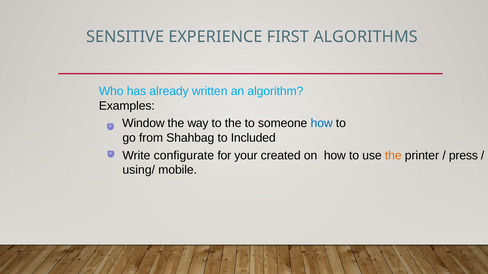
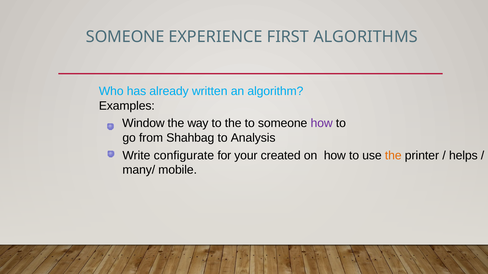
SENSITIVE at (125, 37): SENSITIVE -> SOMEONE
how at (322, 124) colour: blue -> purple
Included: Included -> Analysis
press: press -> helps
using/: using/ -> many/
